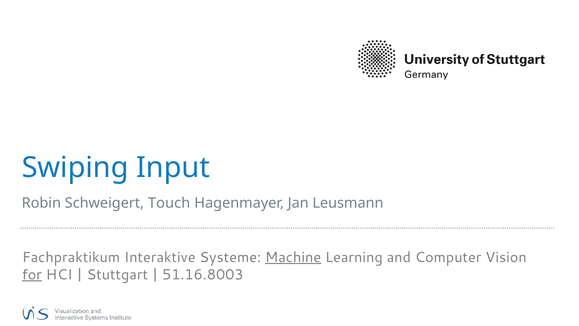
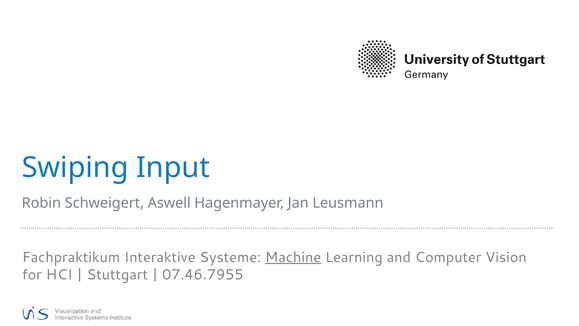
Touch: Touch -> Aswell
for underline: present -> none
51.16.8003: 51.16.8003 -> 07.46.7955
